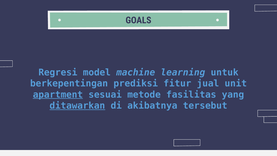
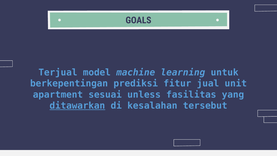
Regresi: Regresi -> Terjual
apartment underline: present -> none
metode: metode -> unless
akibatnya: akibatnya -> kesalahan
